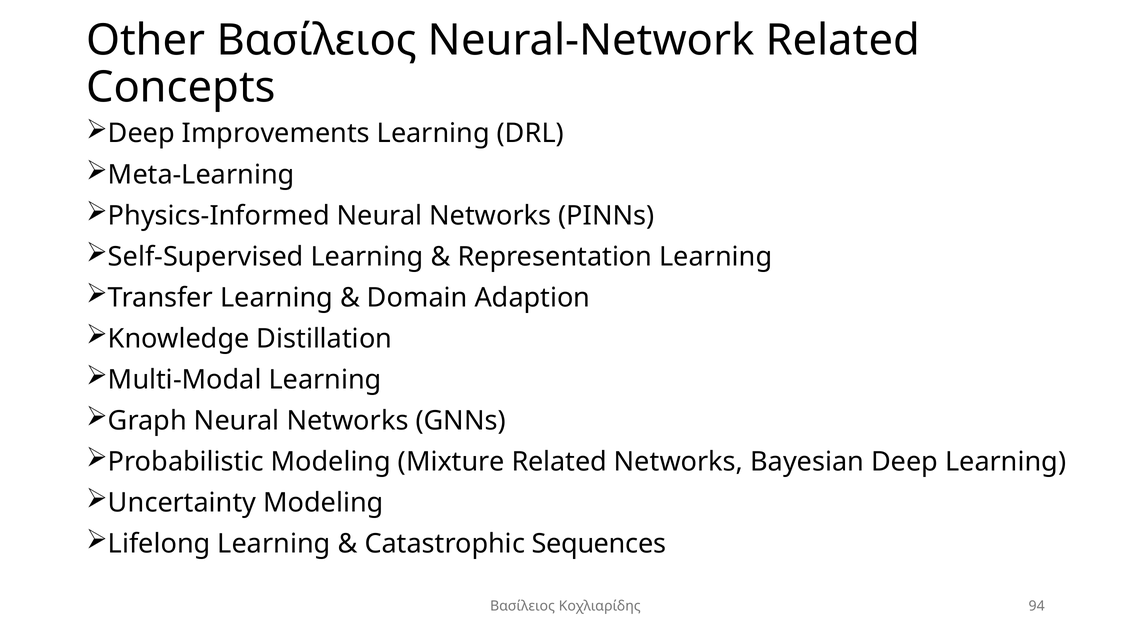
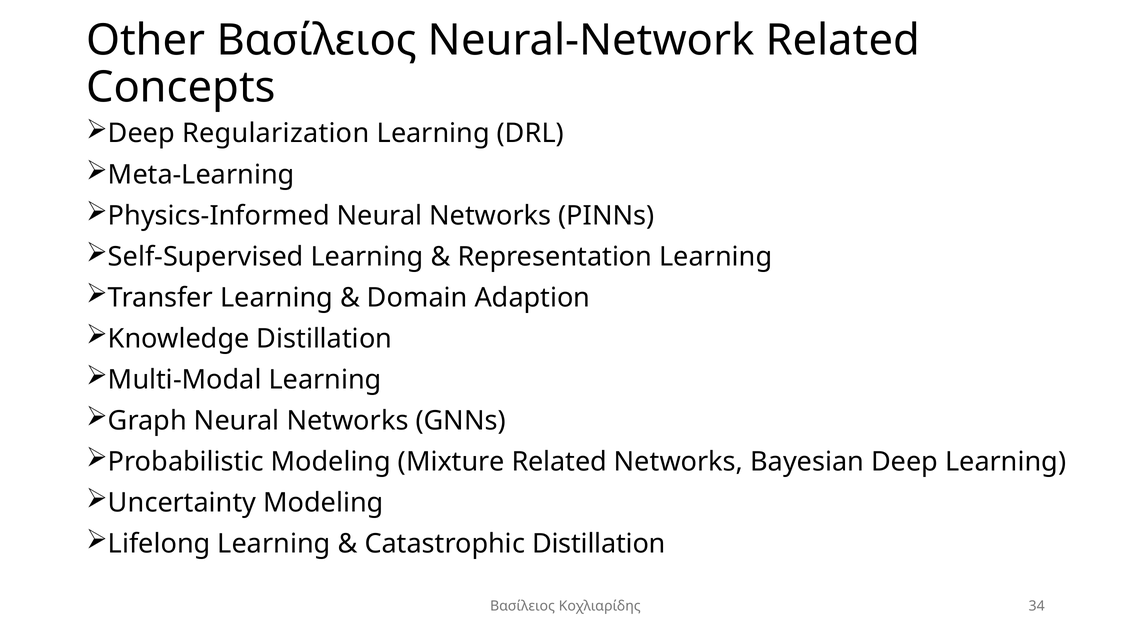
Improvements: Improvements -> Regularization
Catastrophic Sequences: Sequences -> Distillation
94: 94 -> 34
